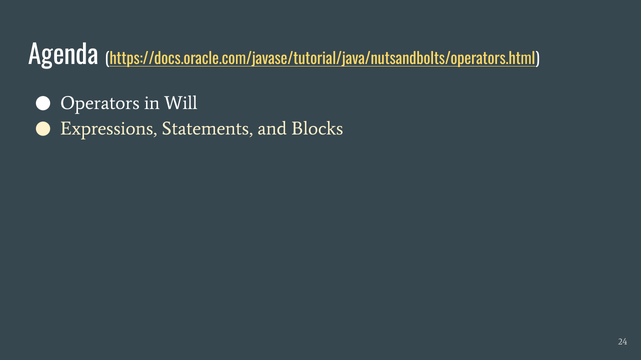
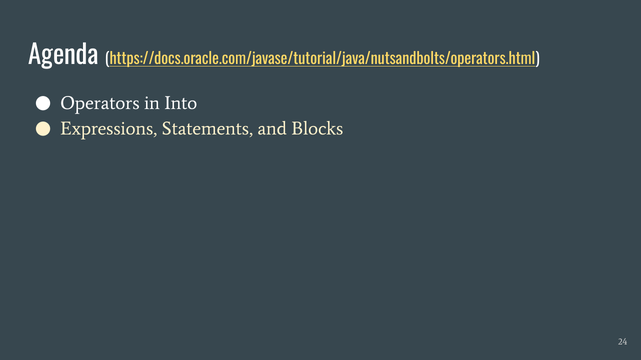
Will: Will -> Into
